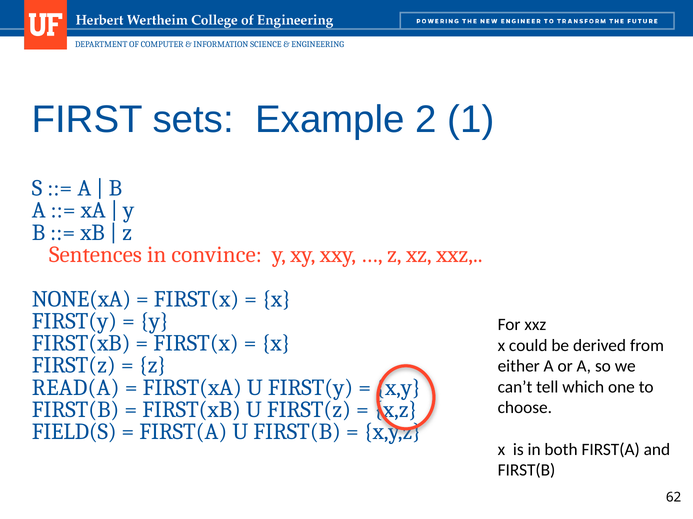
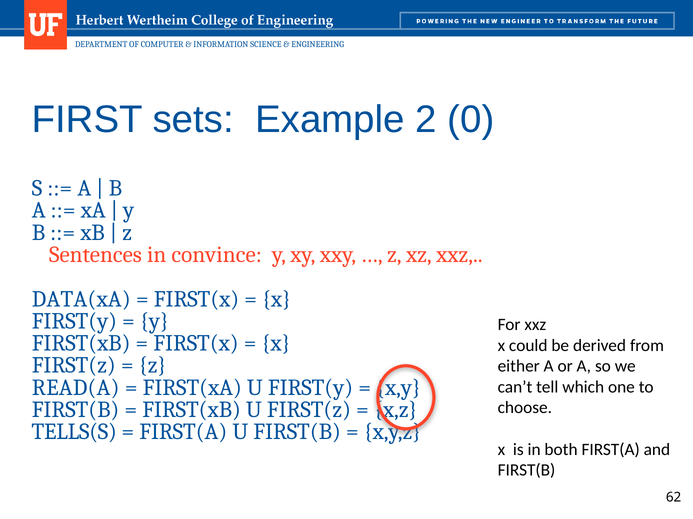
1: 1 -> 0
NONE(xA: NONE(xA -> DATA(xA
FIELD(S: FIELD(S -> TELLS(S
